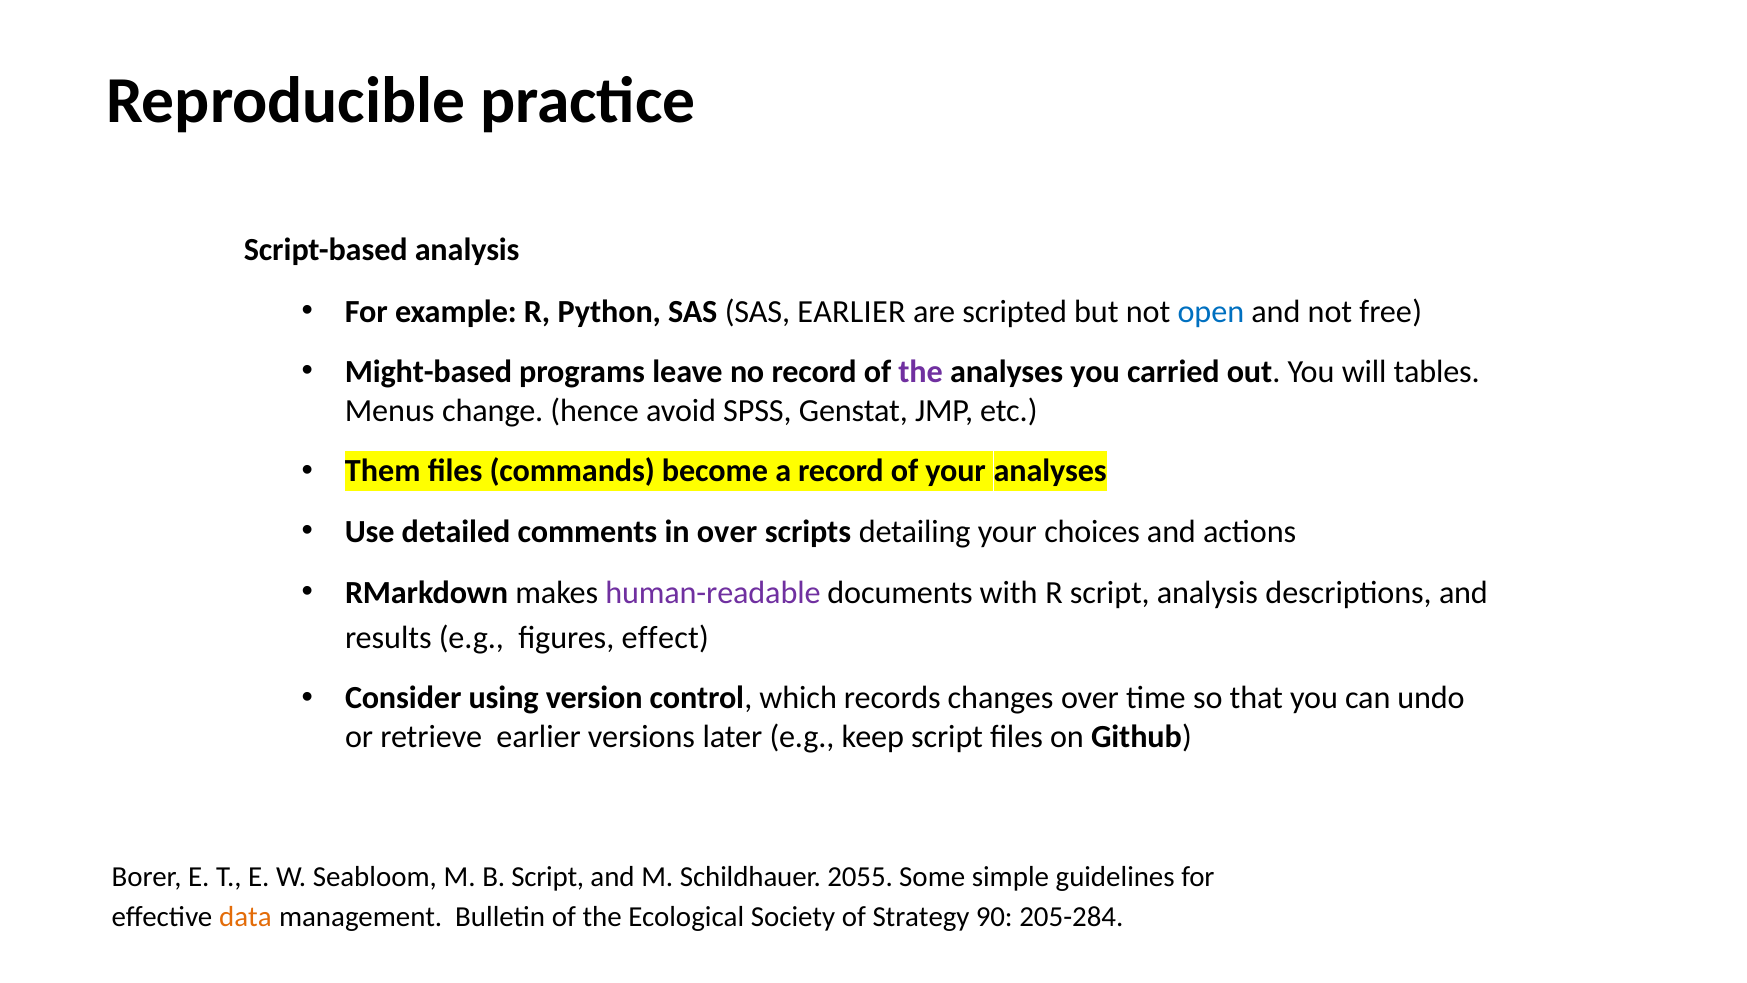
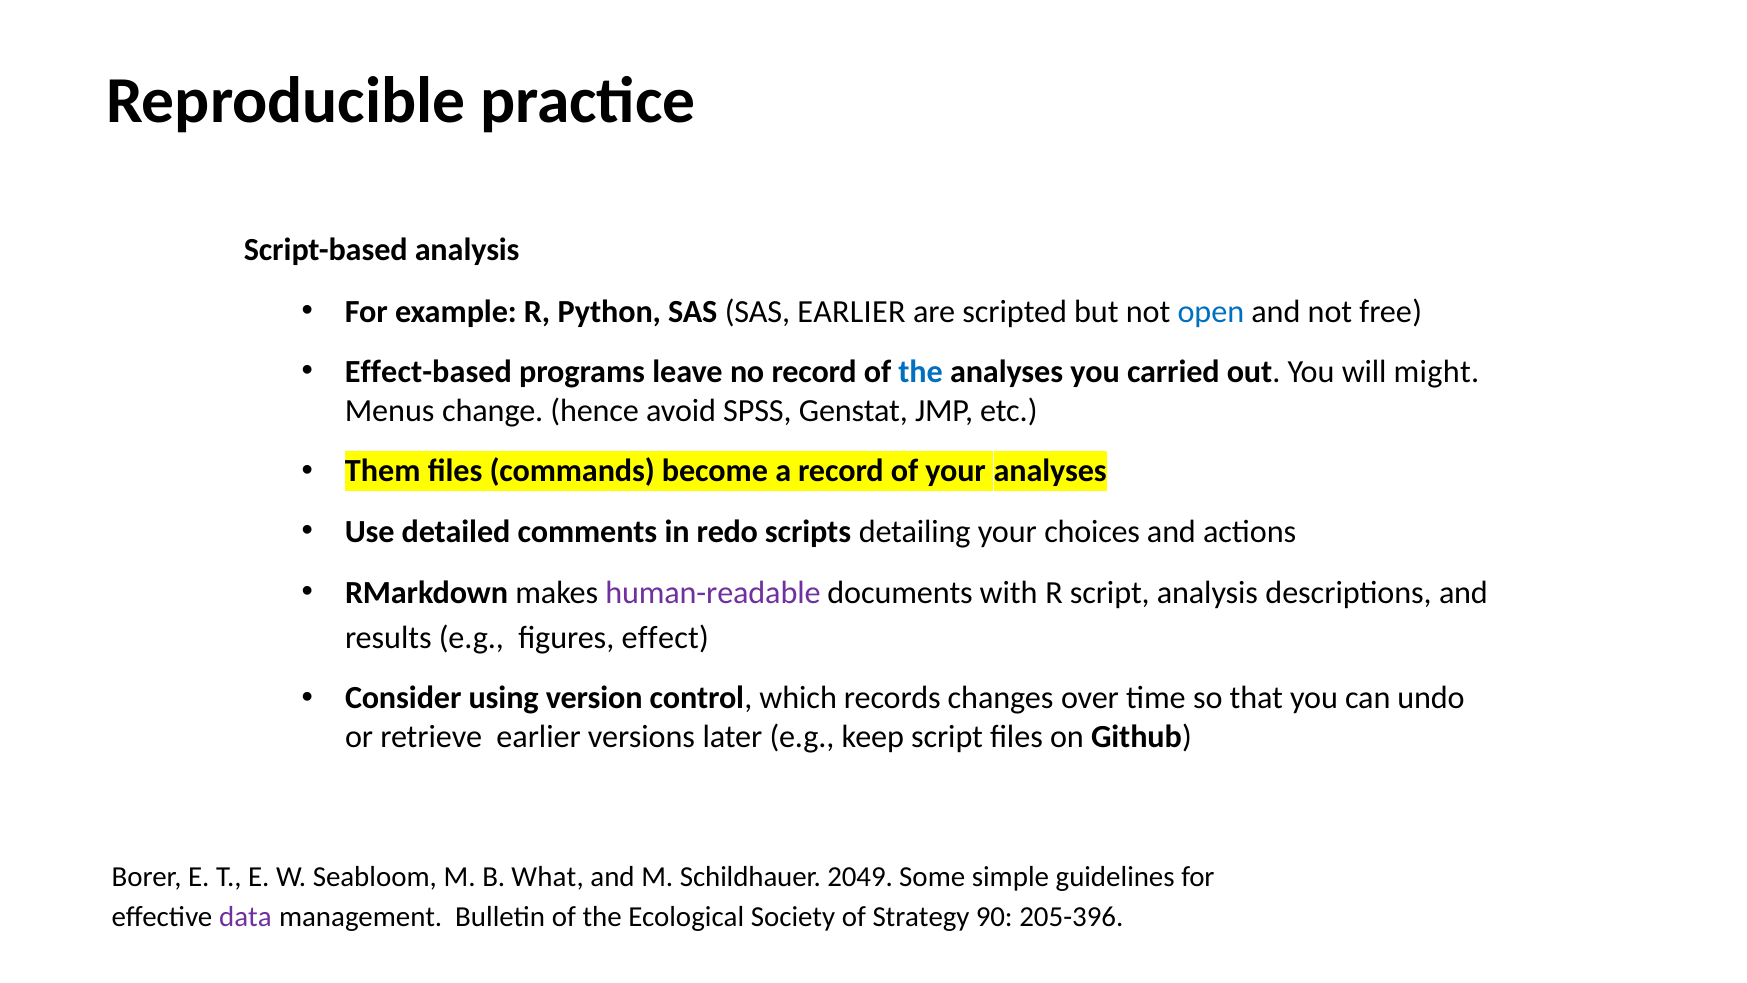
Might-based: Might-based -> Effect-based
the at (921, 372) colour: purple -> blue
tables: tables -> might
in over: over -> redo
B Script: Script -> What
2055: 2055 -> 2049
data colour: orange -> purple
205-284: 205-284 -> 205-396
